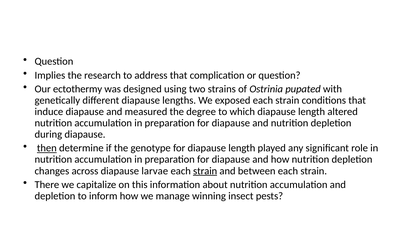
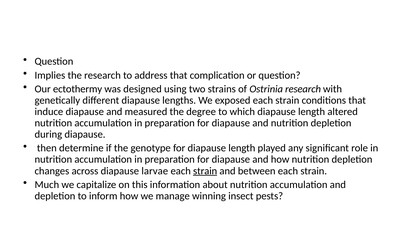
Ostrinia pupated: pupated -> research
then underline: present -> none
There: There -> Much
